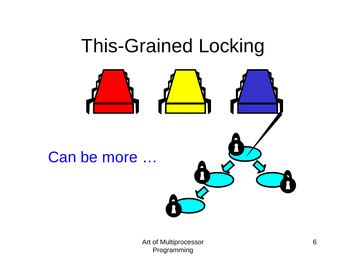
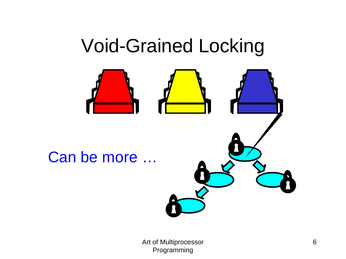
This-Grained: This-Grained -> Void-Grained
